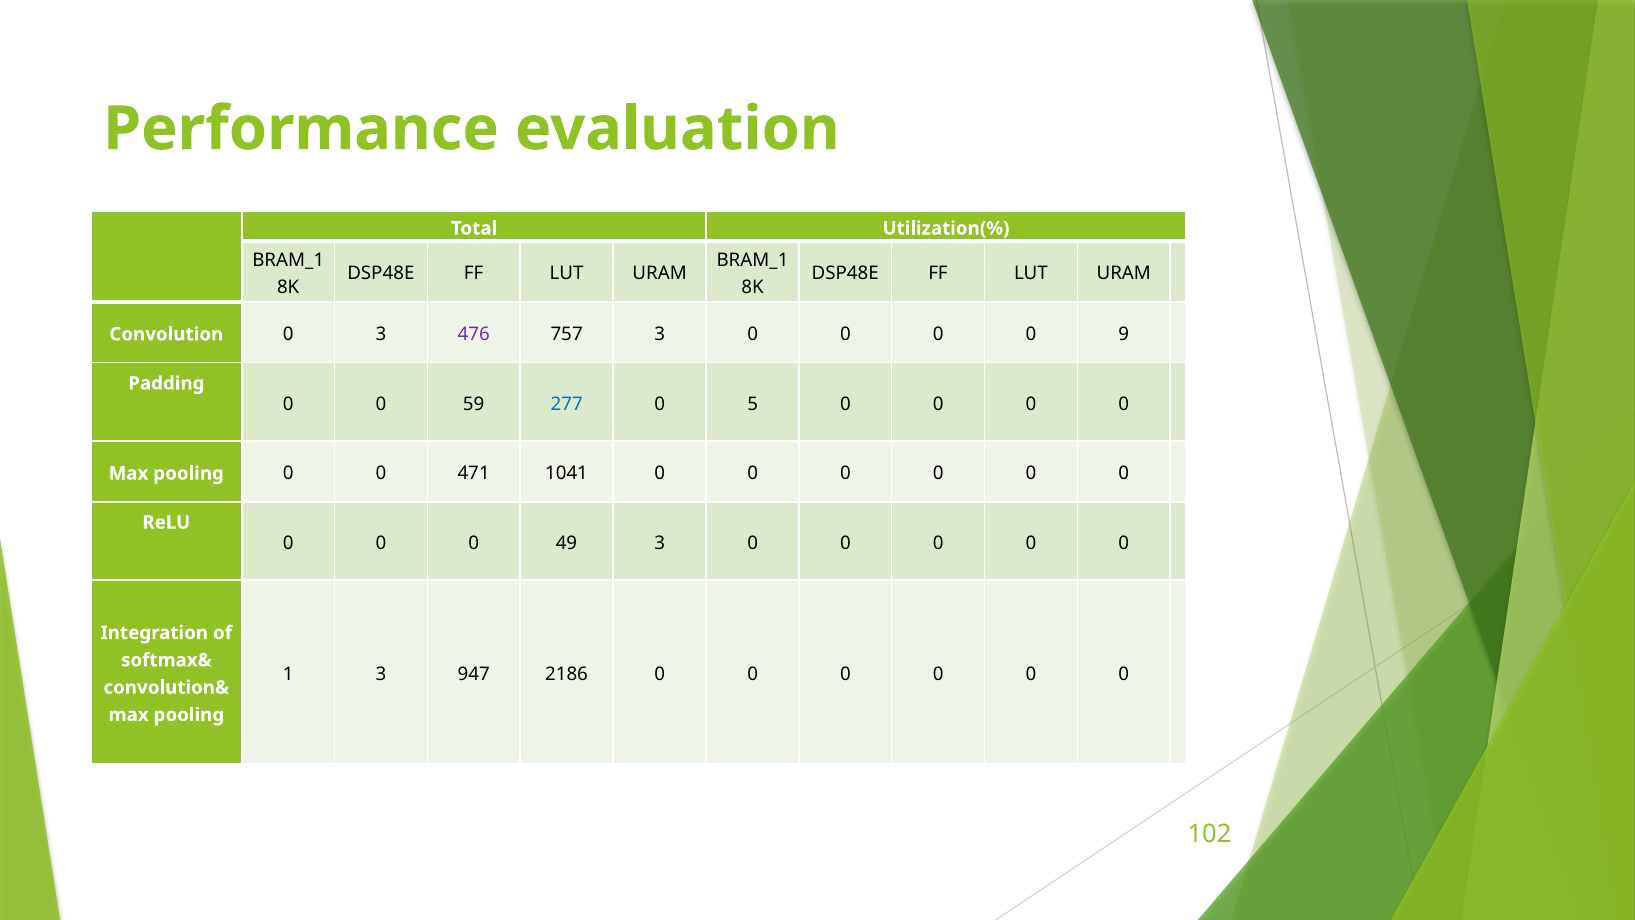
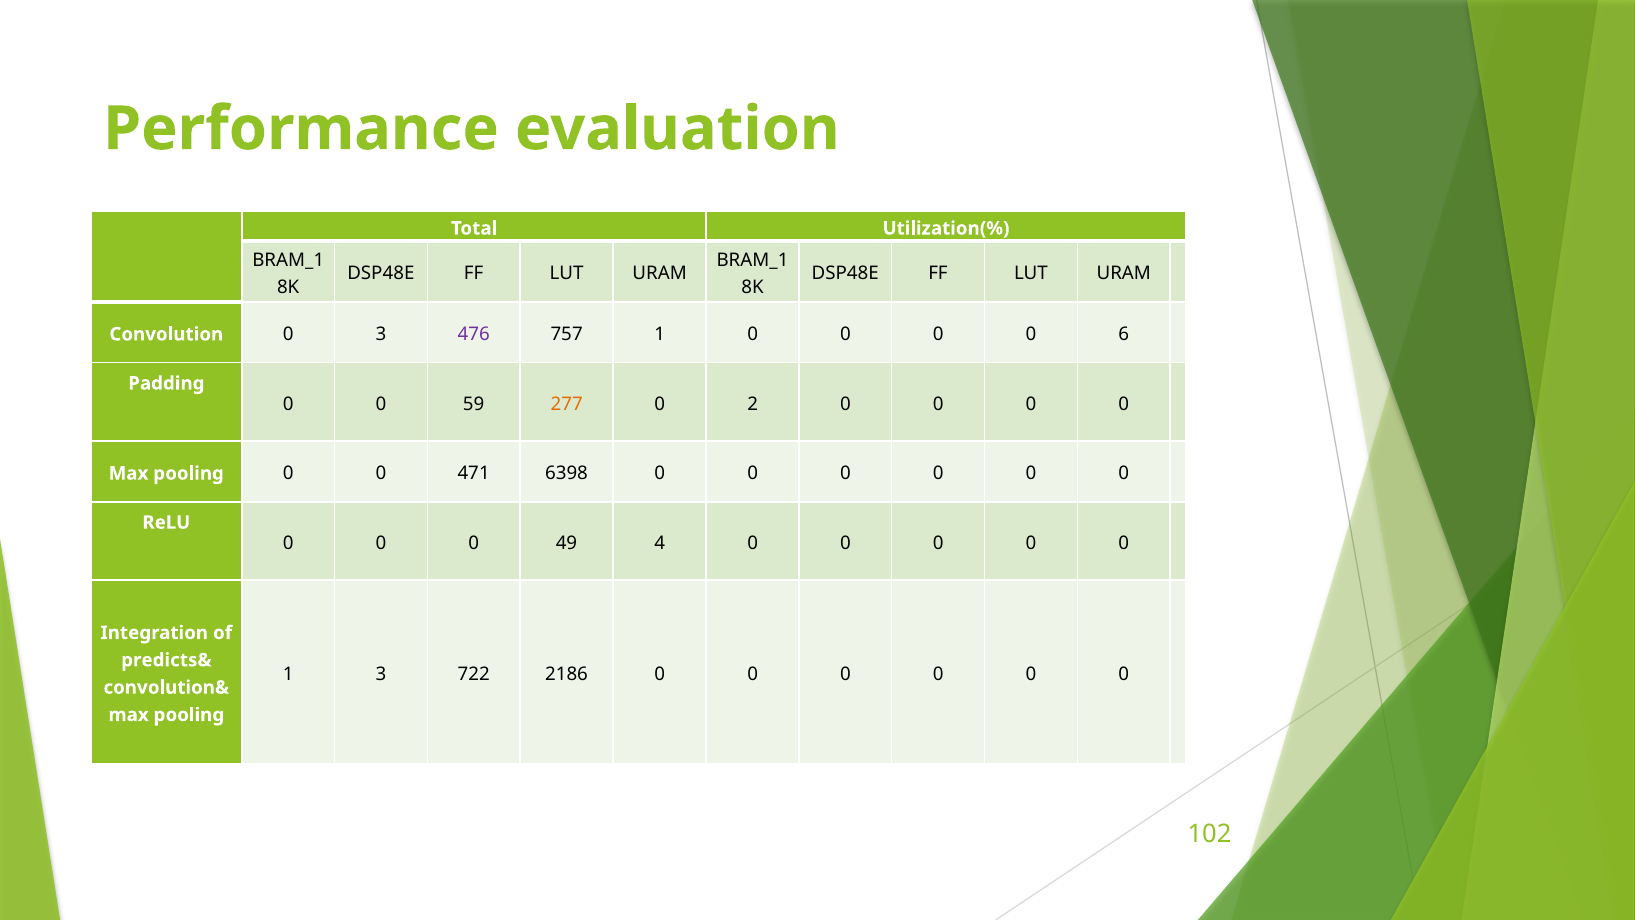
757 3: 3 -> 1
9: 9 -> 6
277 colour: blue -> orange
5: 5 -> 2
1041: 1041 -> 6398
49 3: 3 -> 4
softmax&: softmax& -> predicts&
947: 947 -> 722
